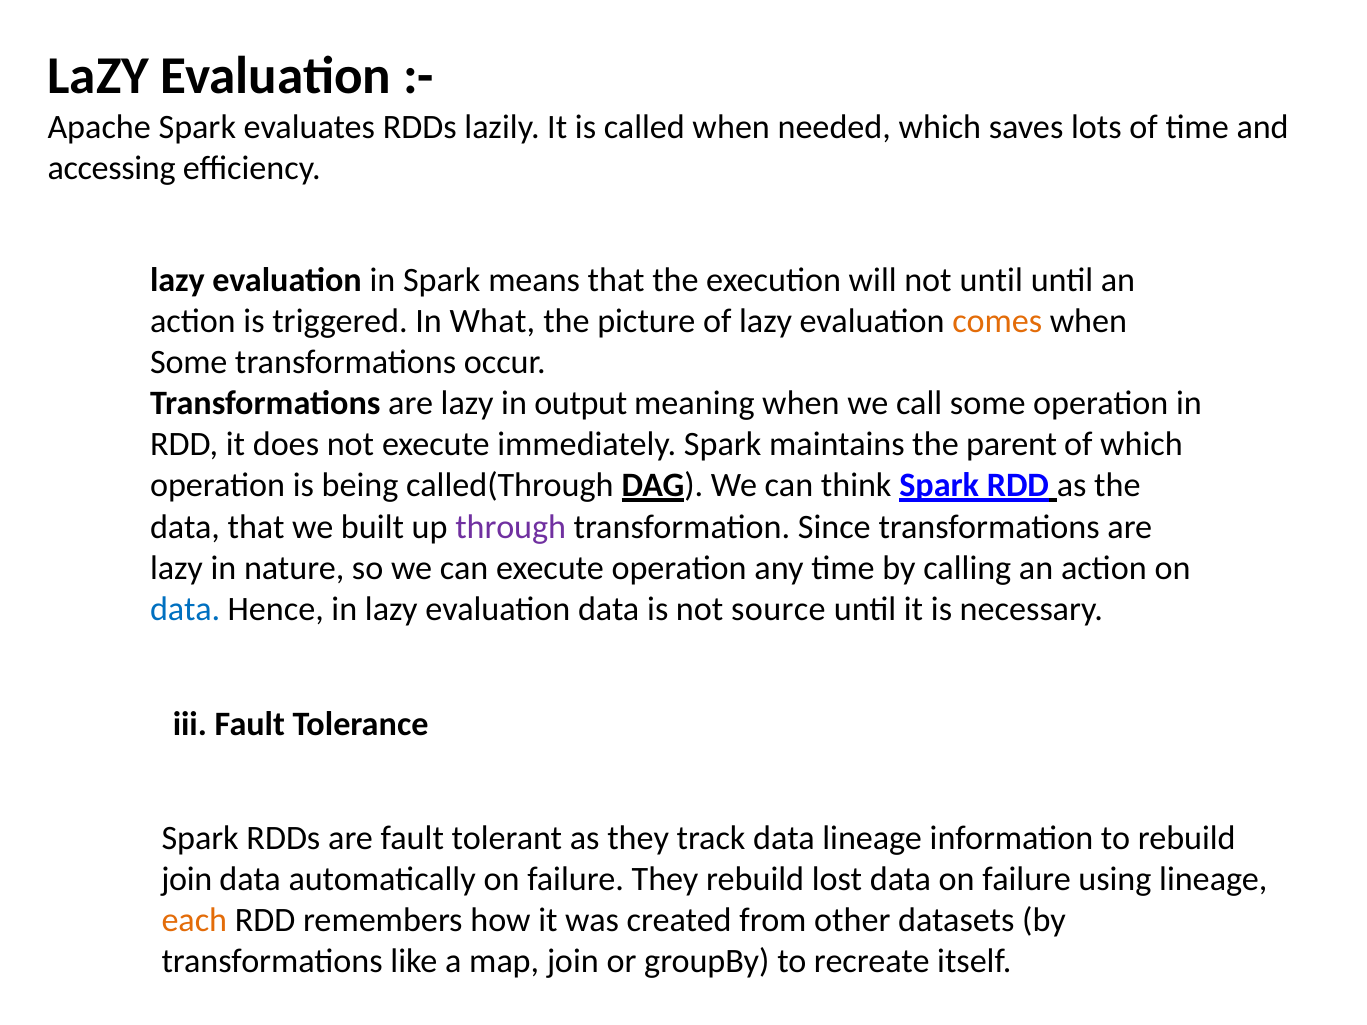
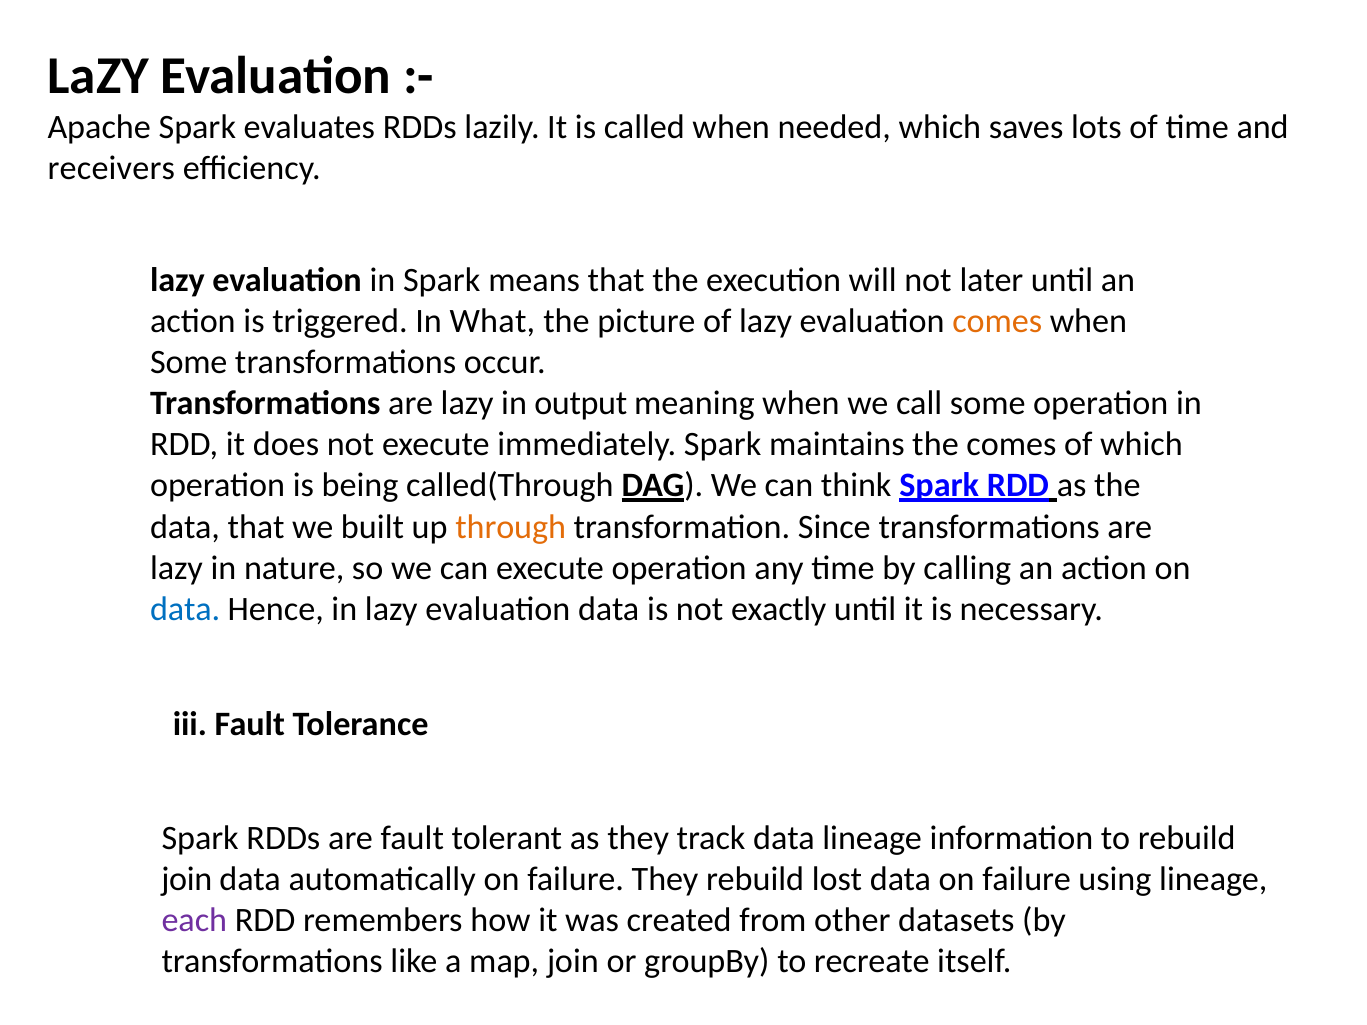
accessing: accessing -> receivers
not until: until -> later
the parent: parent -> comes
through colour: purple -> orange
source: source -> exactly
each colour: orange -> purple
